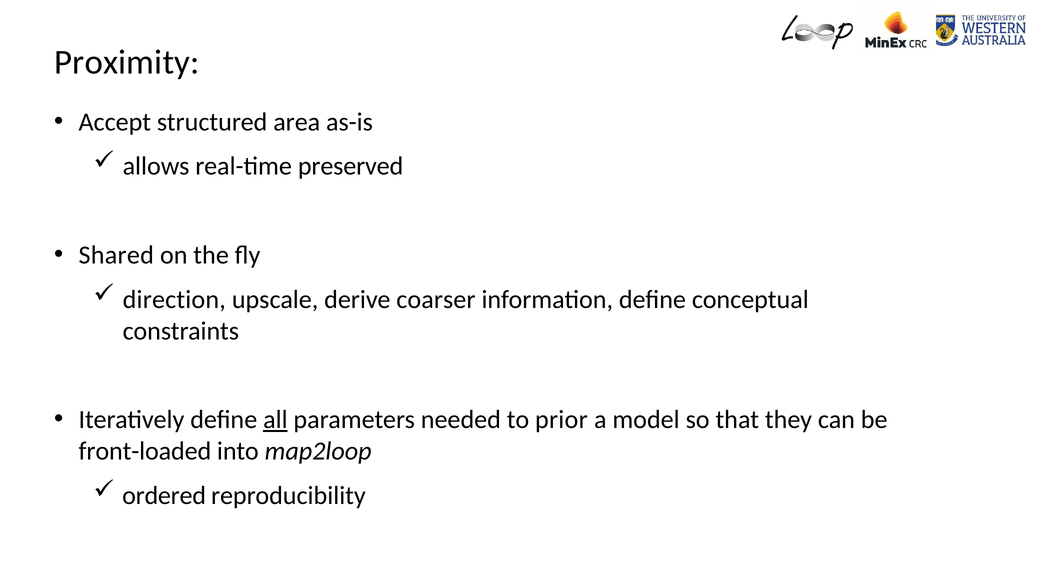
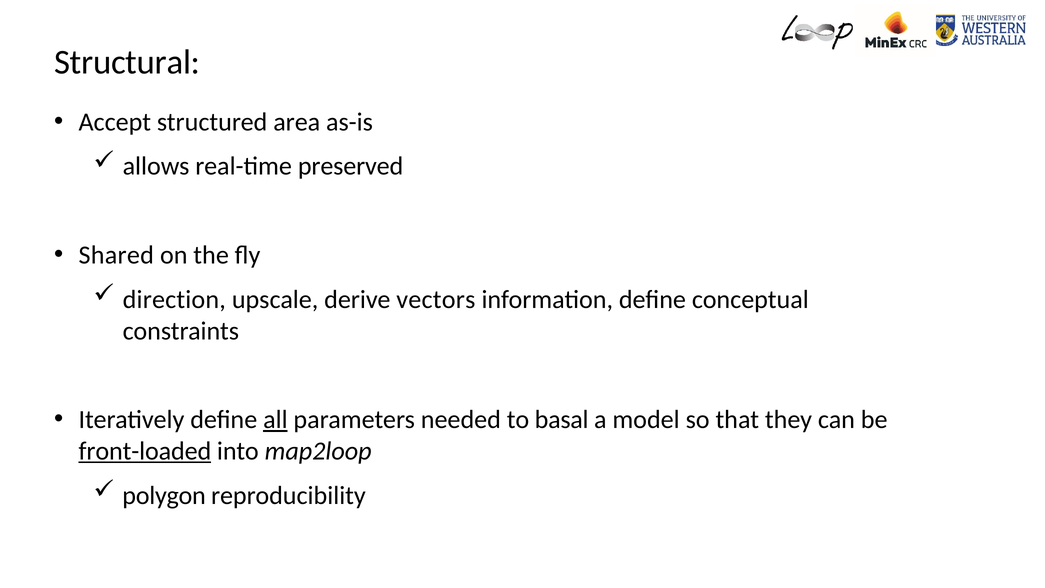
Proximity: Proximity -> Structural
coarser: coarser -> vectors
prior: prior -> basal
front-loaded underline: none -> present
ordered: ordered -> polygon
